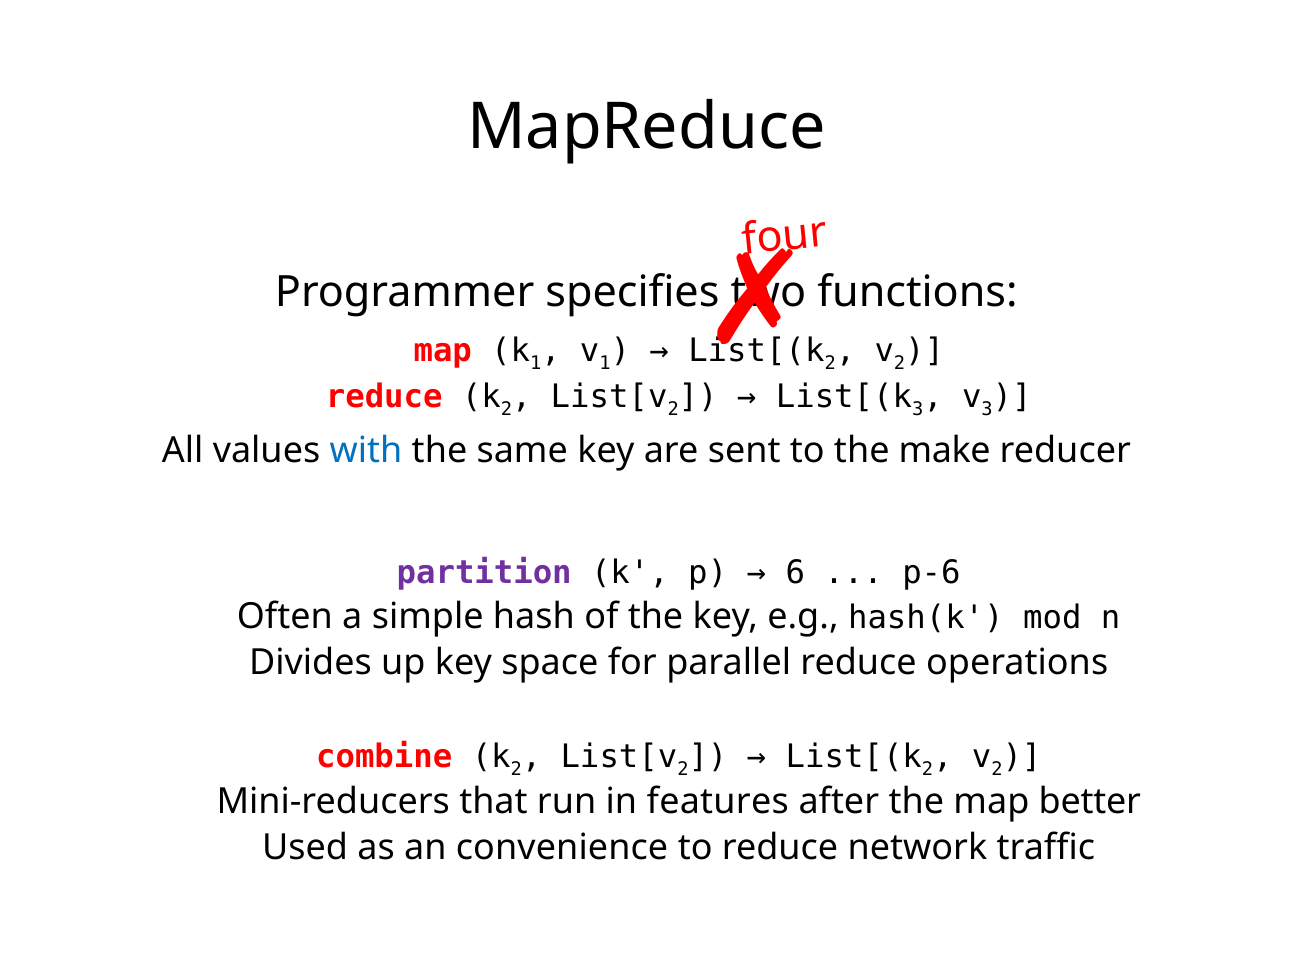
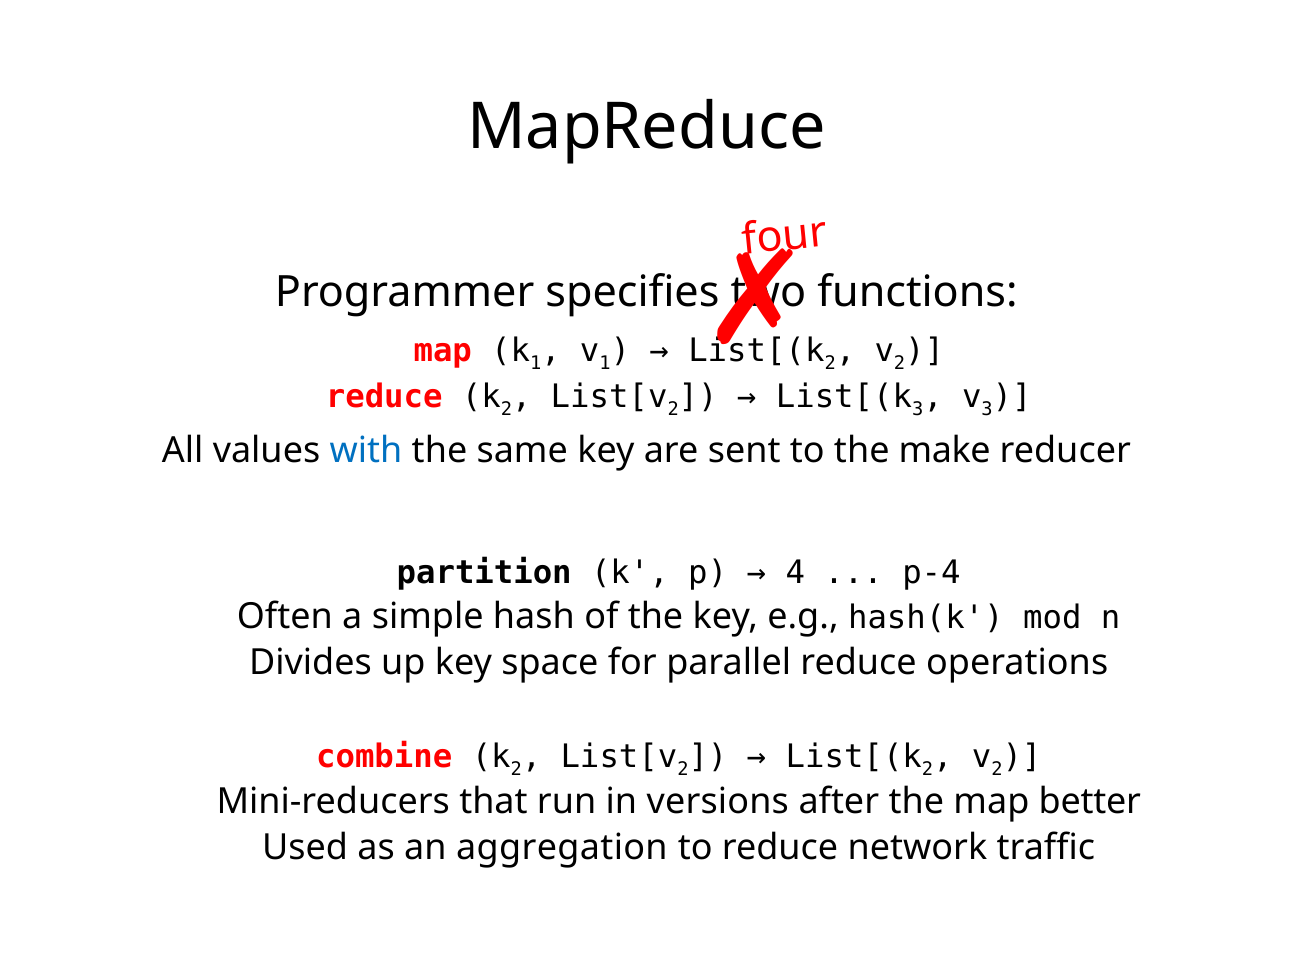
partition colour: purple -> black
6: 6 -> 4
p-6: p-6 -> p-4
features: features -> versions
convenience: convenience -> aggregation
